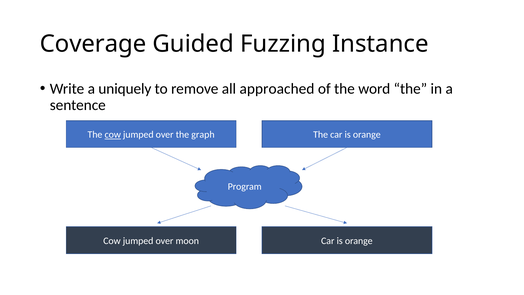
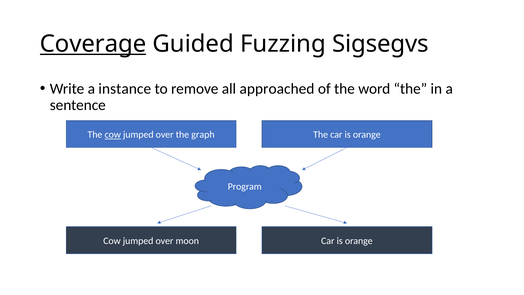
Coverage underline: none -> present
Instance: Instance -> Sigsegvs
uniquely: uniquely -> instance
